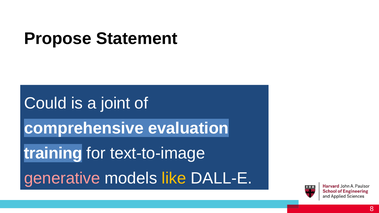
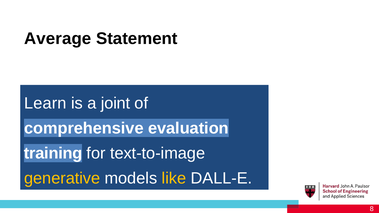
Propose: Propose -> Average
Could: Could -> Learn
generative colour: pink -> yellow
